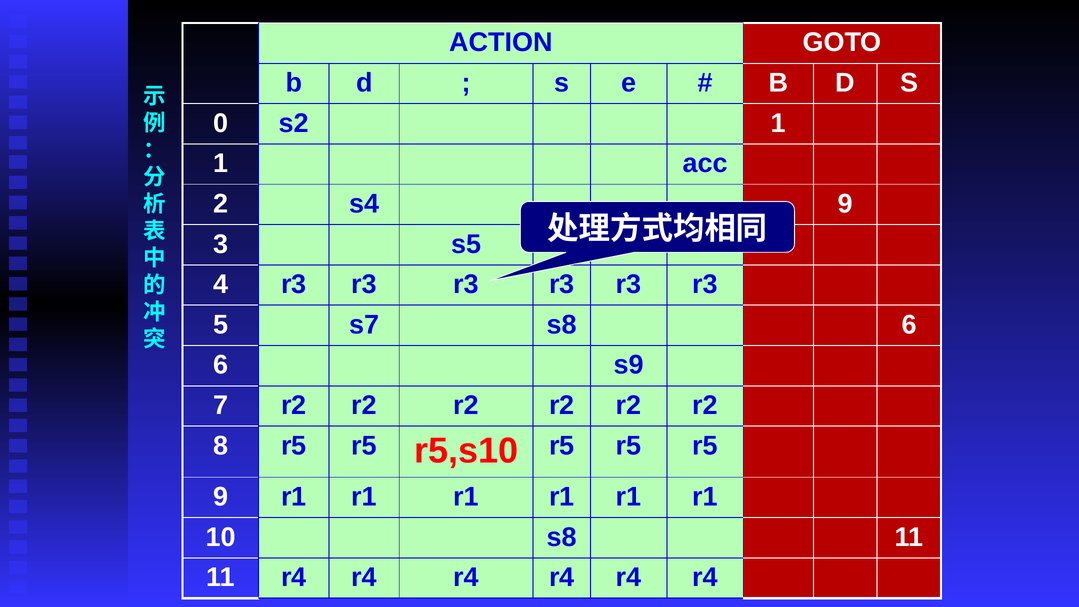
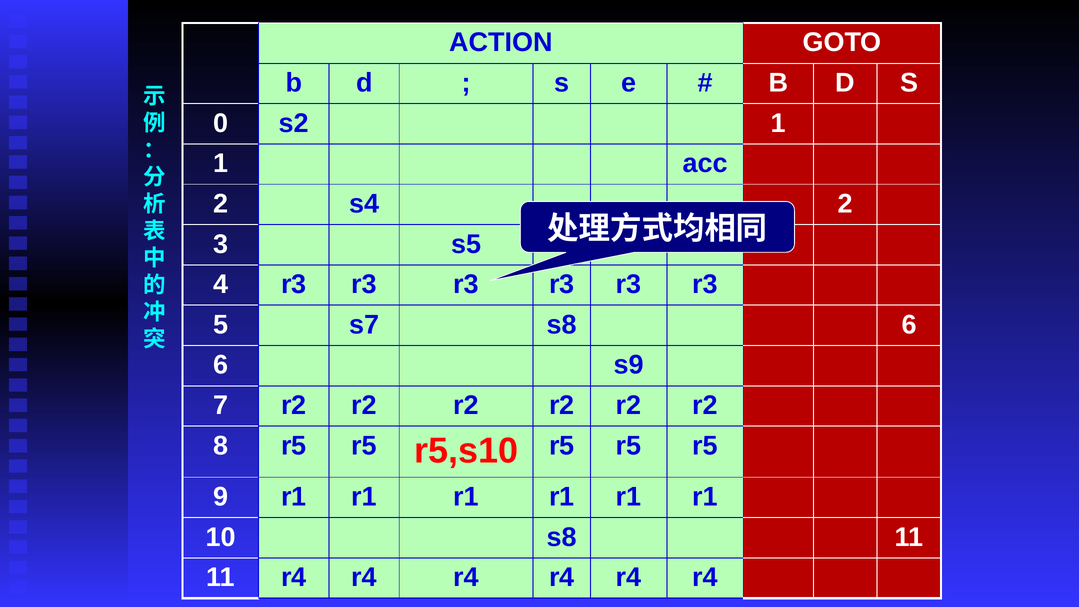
s4 9: 9 -> 2
